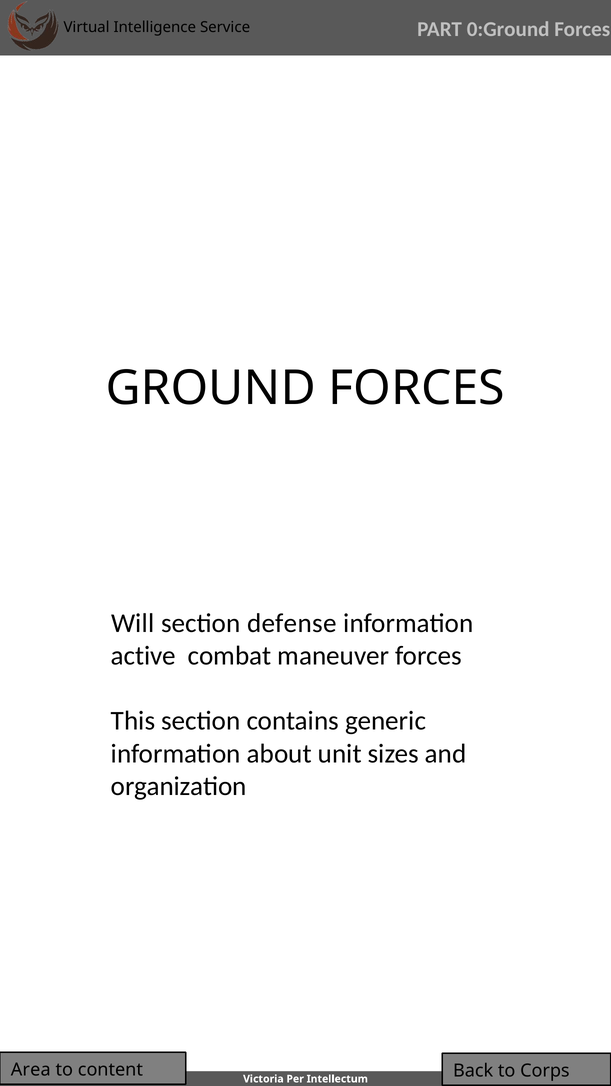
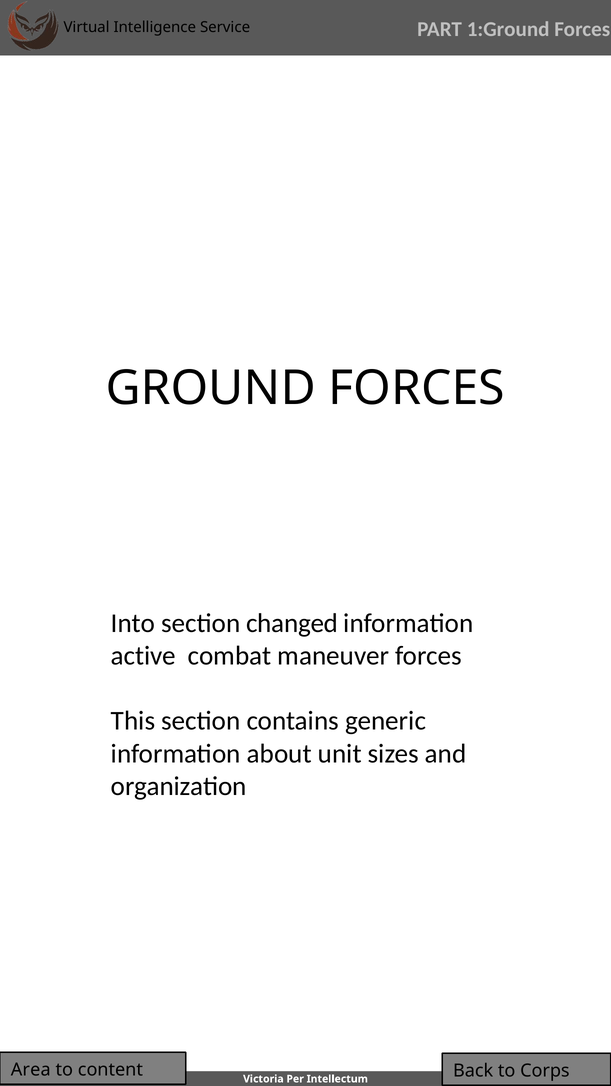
0:Ground: 0:Ground -> 1:Ground
Will: Will -> Into
defense: defense -> changed
